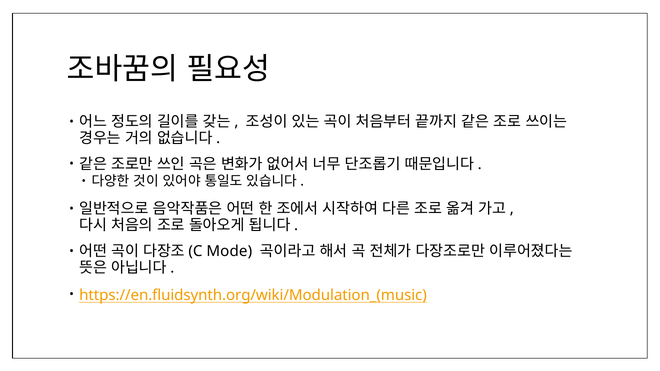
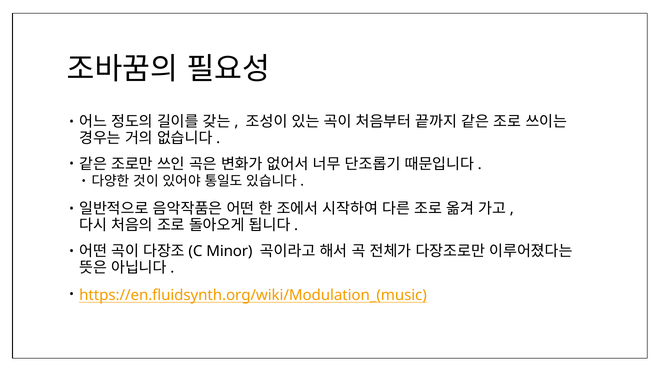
Mode: Mode -> Minor
